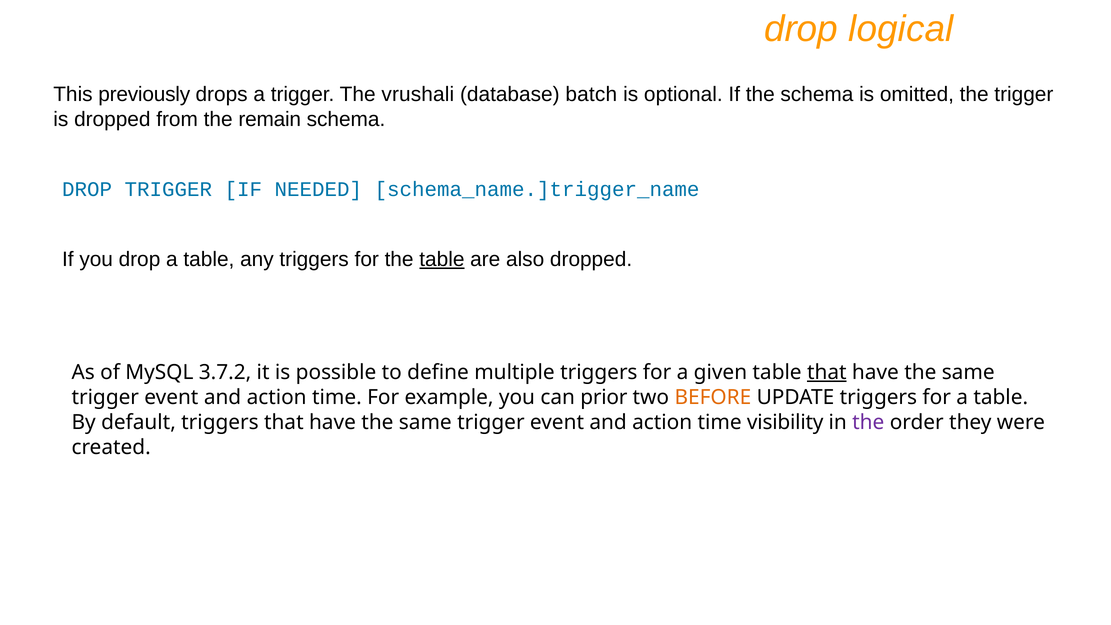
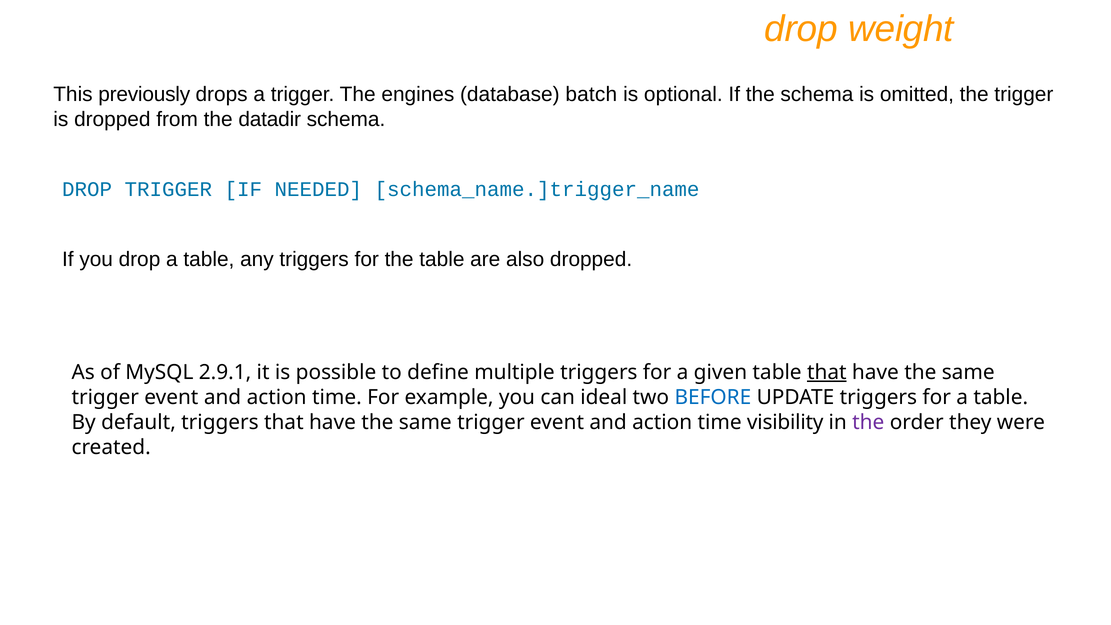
logical: logical -> weight
vrushali: vrushali -> engines
remain: remain -> datadir
table at (442, 259) underline: present -> none
3.7.2: 3.7.2 -> 2.9.1
prior: prior -> ideal
BEFORE colour: orange -> blue
